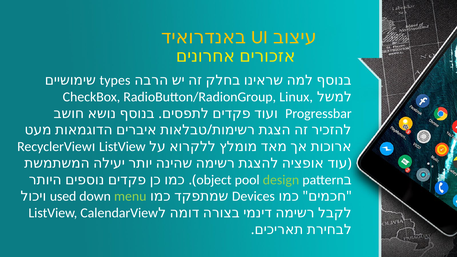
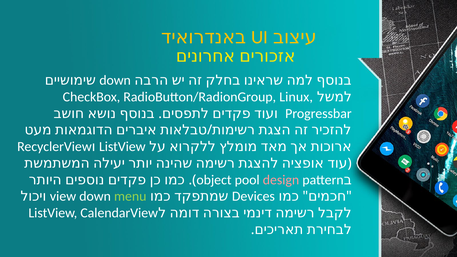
types at (115, 80): types -> down
design colour: light green -> pink
used: used -> view
